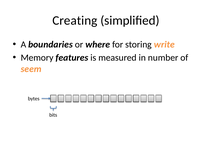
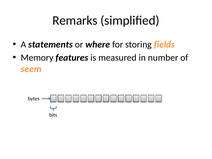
Creating: Creating -> Remarks
boundaries: boundaries -> statements
write: write -> fields
